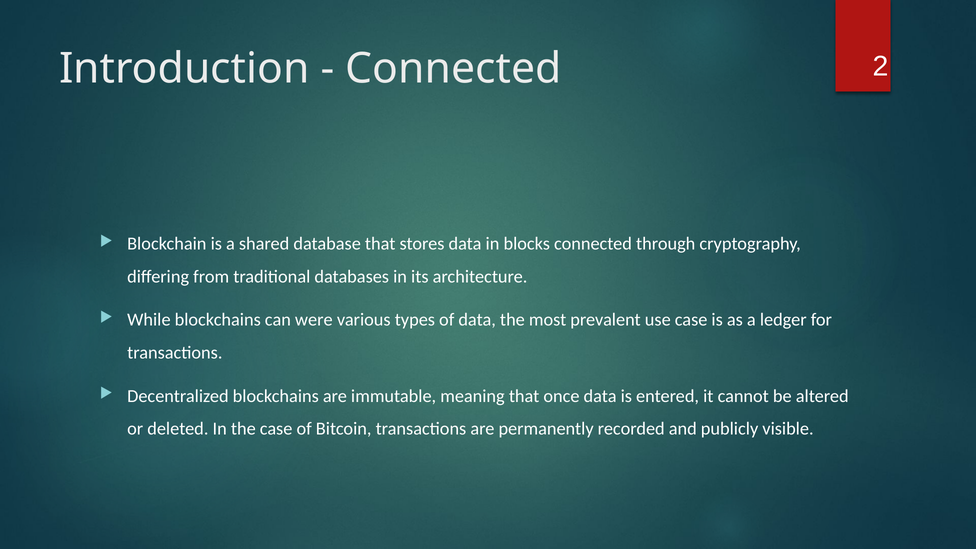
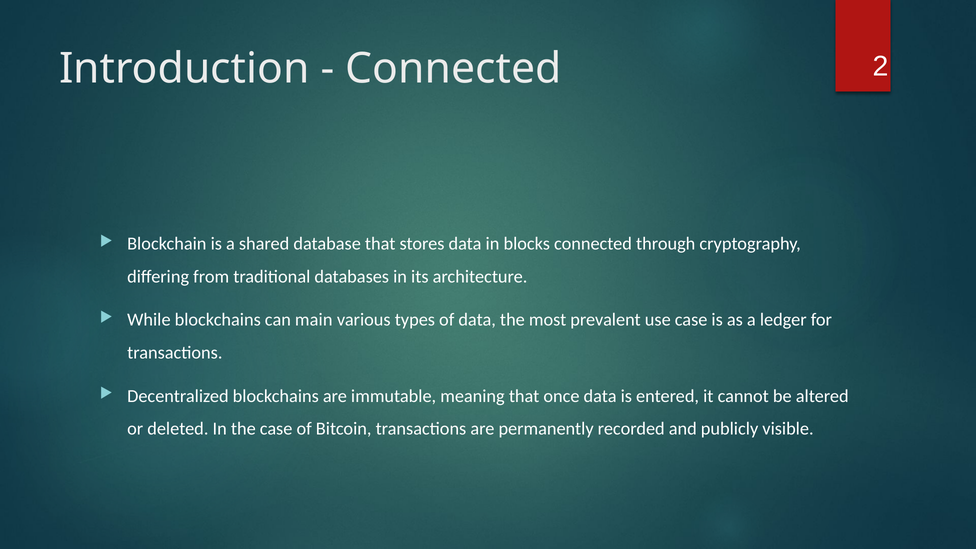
were: were -> main
